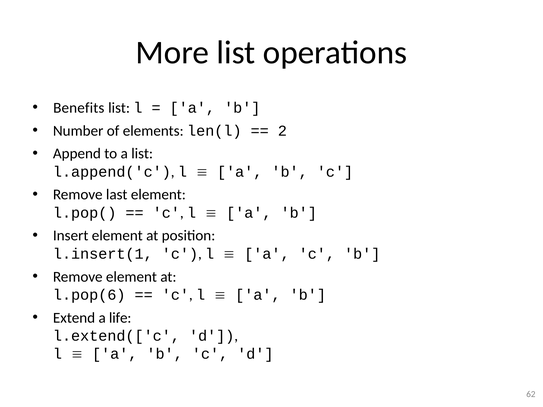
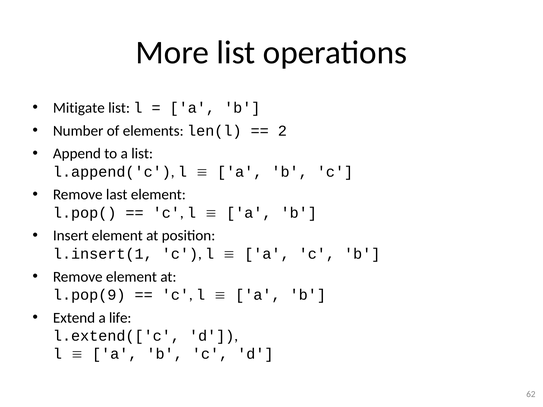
Benefits: Benefits -> Mitigate
l.pop(6: l.pop(6 -> l.pop(9
